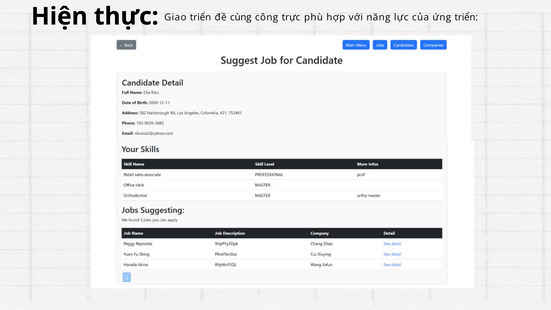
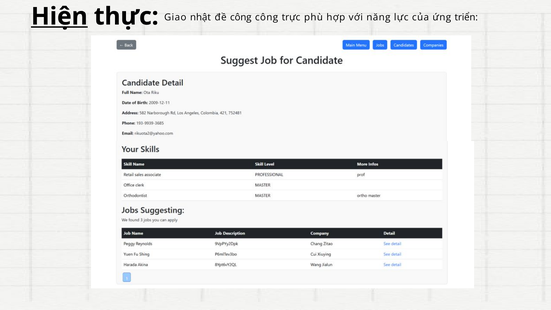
Hiện underline: none -> present
Giao triển: triển -> nhật
đề cùng: cùng -> công
